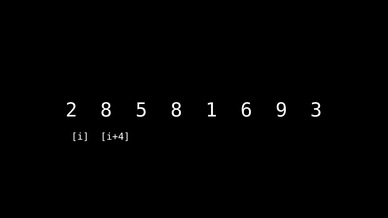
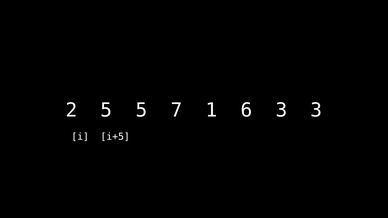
2 8: 8 -> 5
5 8: 8 -> 7
6 9: 9 -> 3
i+4: i+4 -> i+5
